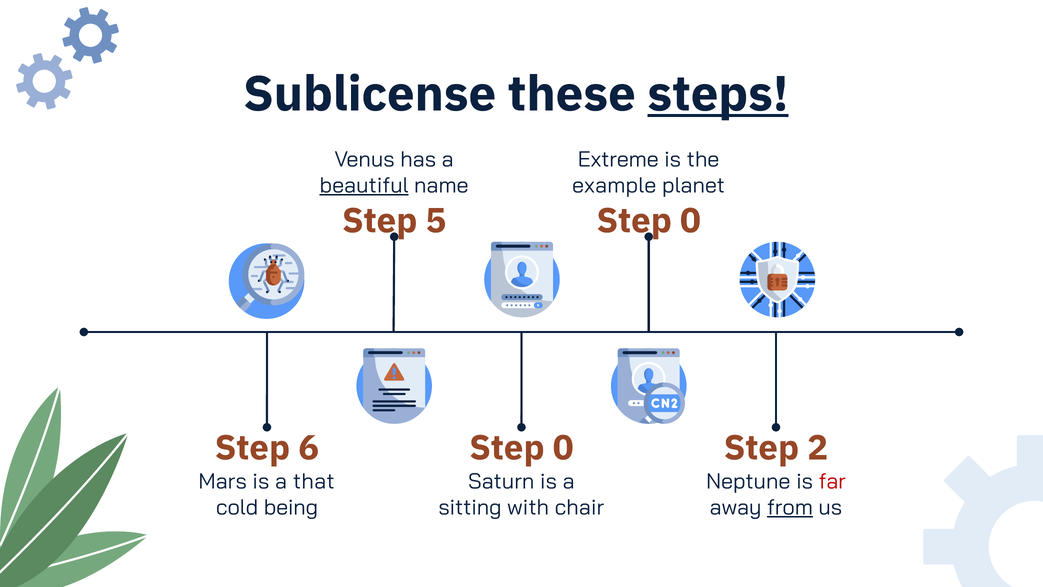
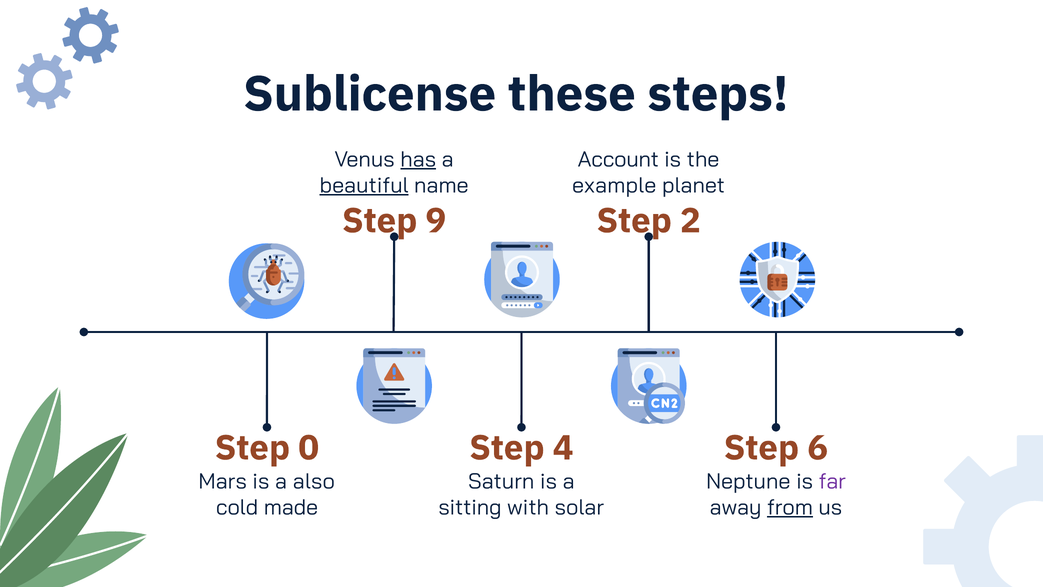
steps underline: present -> none
has underline: none -> present
Extreme: Extreme -> Account
5: 5 -> 9
0 at (690, 221): 0 -> 2
6: 6 -> 0
0 at (563, 448): 0 -> 4
2: 2 -> 6
that: that -> also
far colour: red -> purple
being: being -> made
chair: chair -> solar
